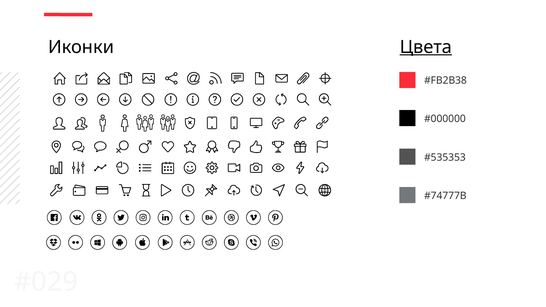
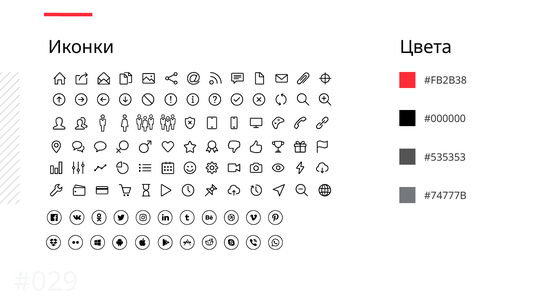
Цвета underline: present -> none
